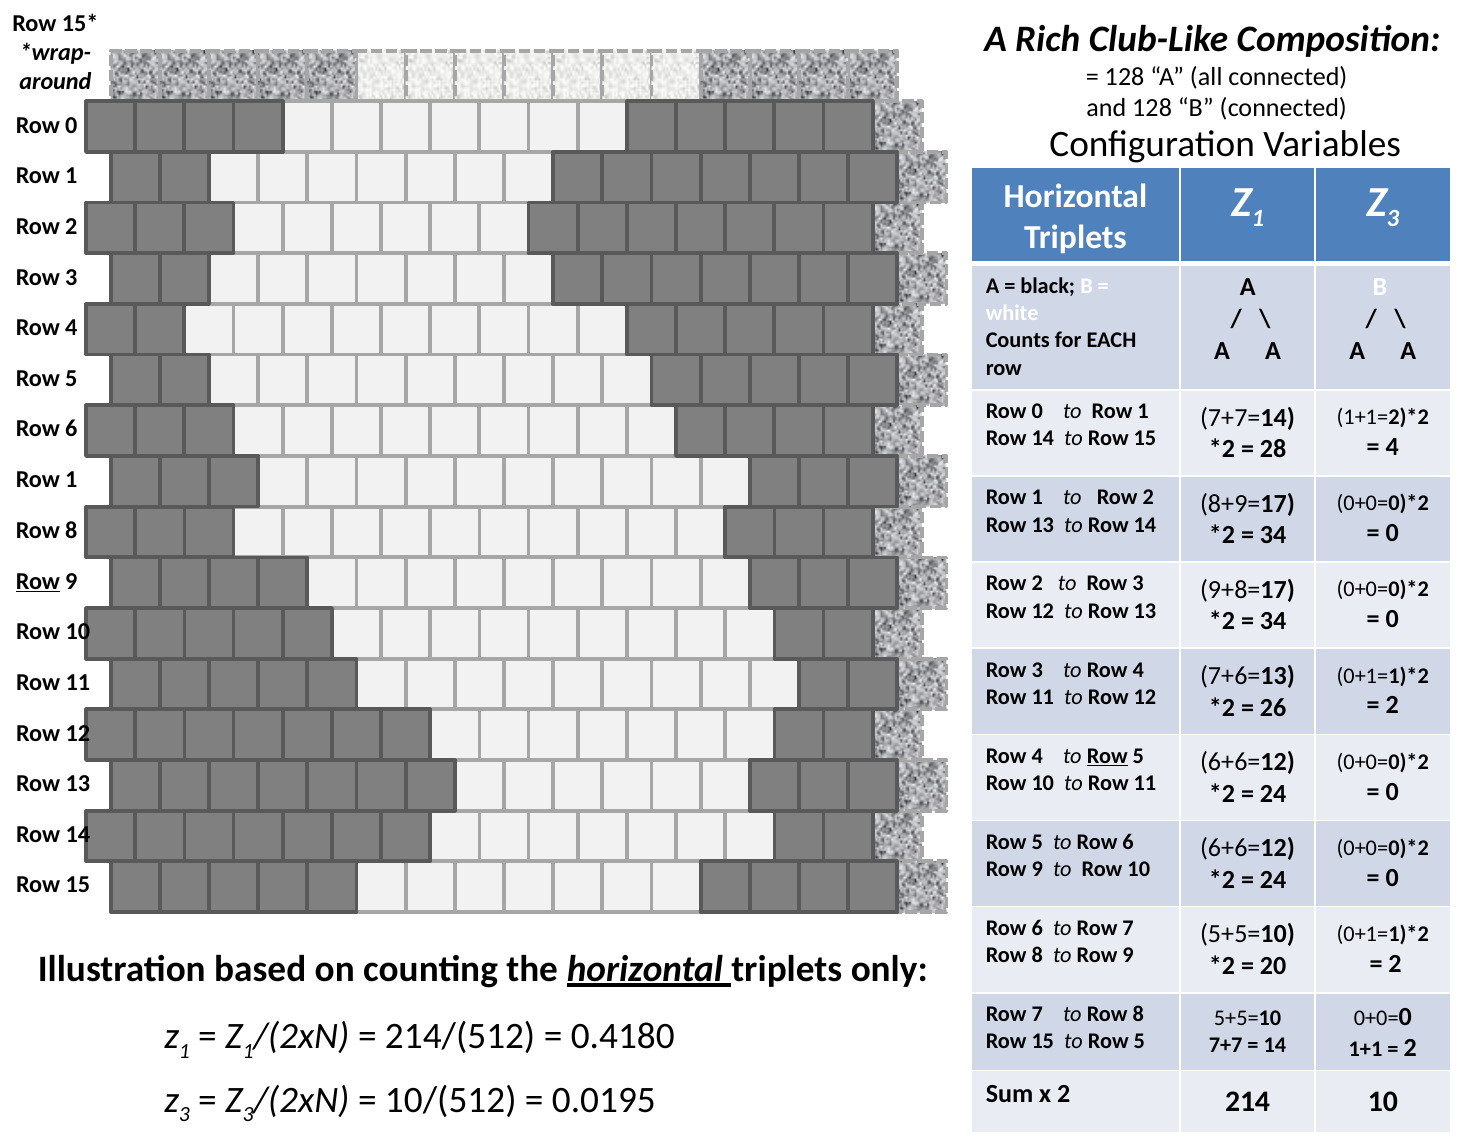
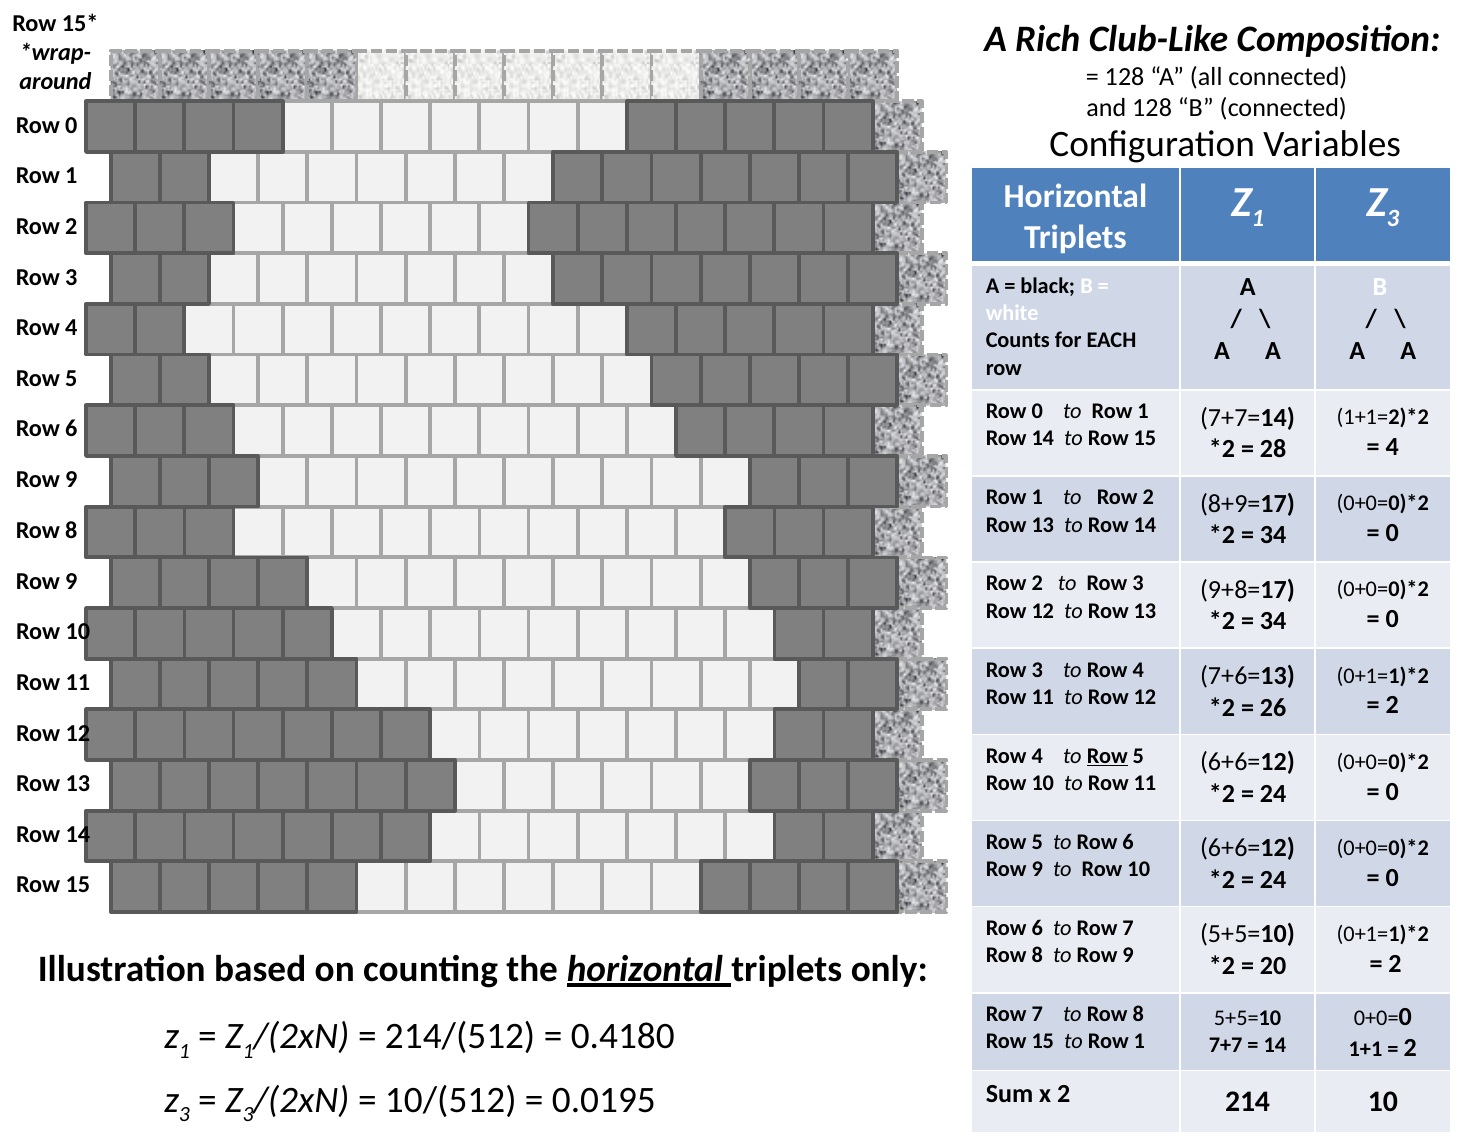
1 at (71, 480): 1 -> 9
Row at (38, 581) underline: present -> none
15 to Row 5: 5 -> 1
